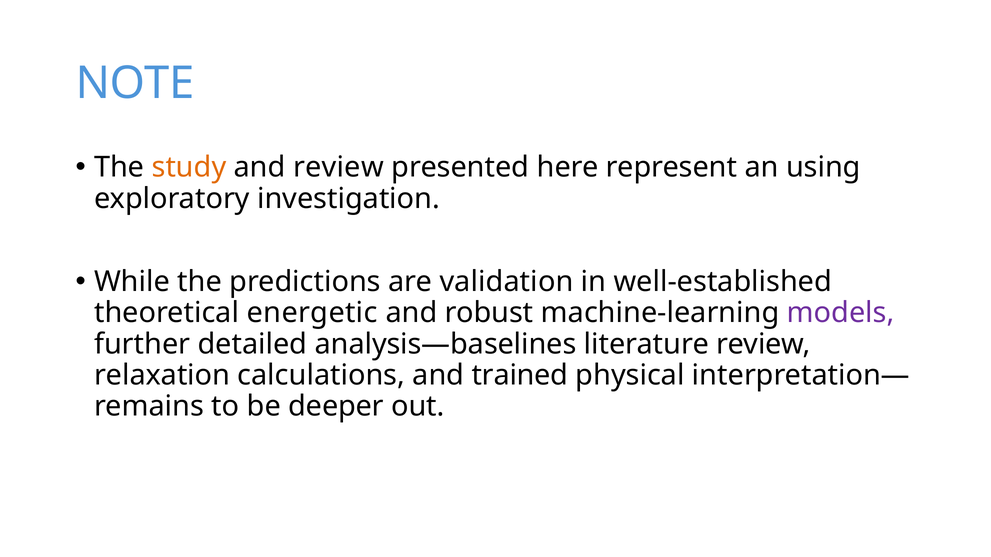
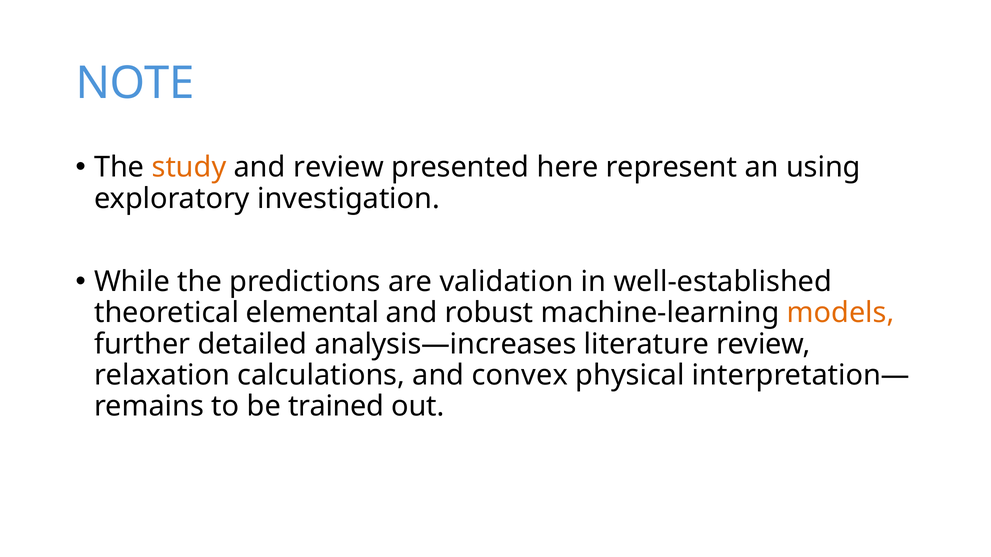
energetic: energetic -> elemental
models colour: purple -> orange
analysis—baselines: analysis—baselines -> analysis—increases
trained: trained -> convex
deeper: deeper -> trained
